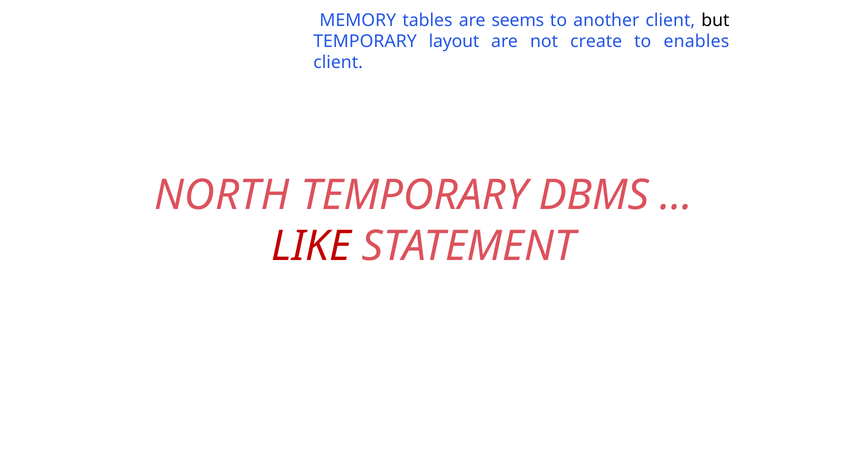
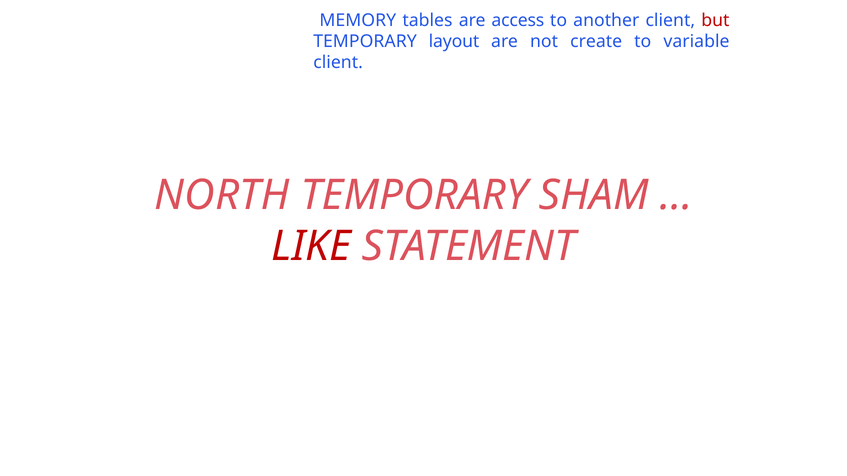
seems: seems -> access
but colour: black -> red
enables: enables -> variable
DBMS: DBMS -> SHAM
